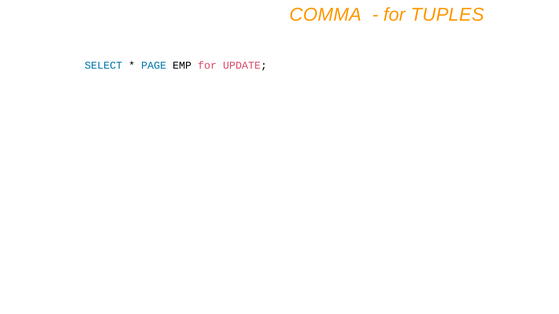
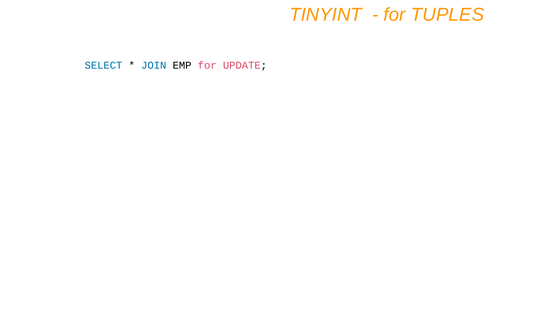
COMMA: COMMA -> TINYINT
PAGE: PAGE -> JOIN
